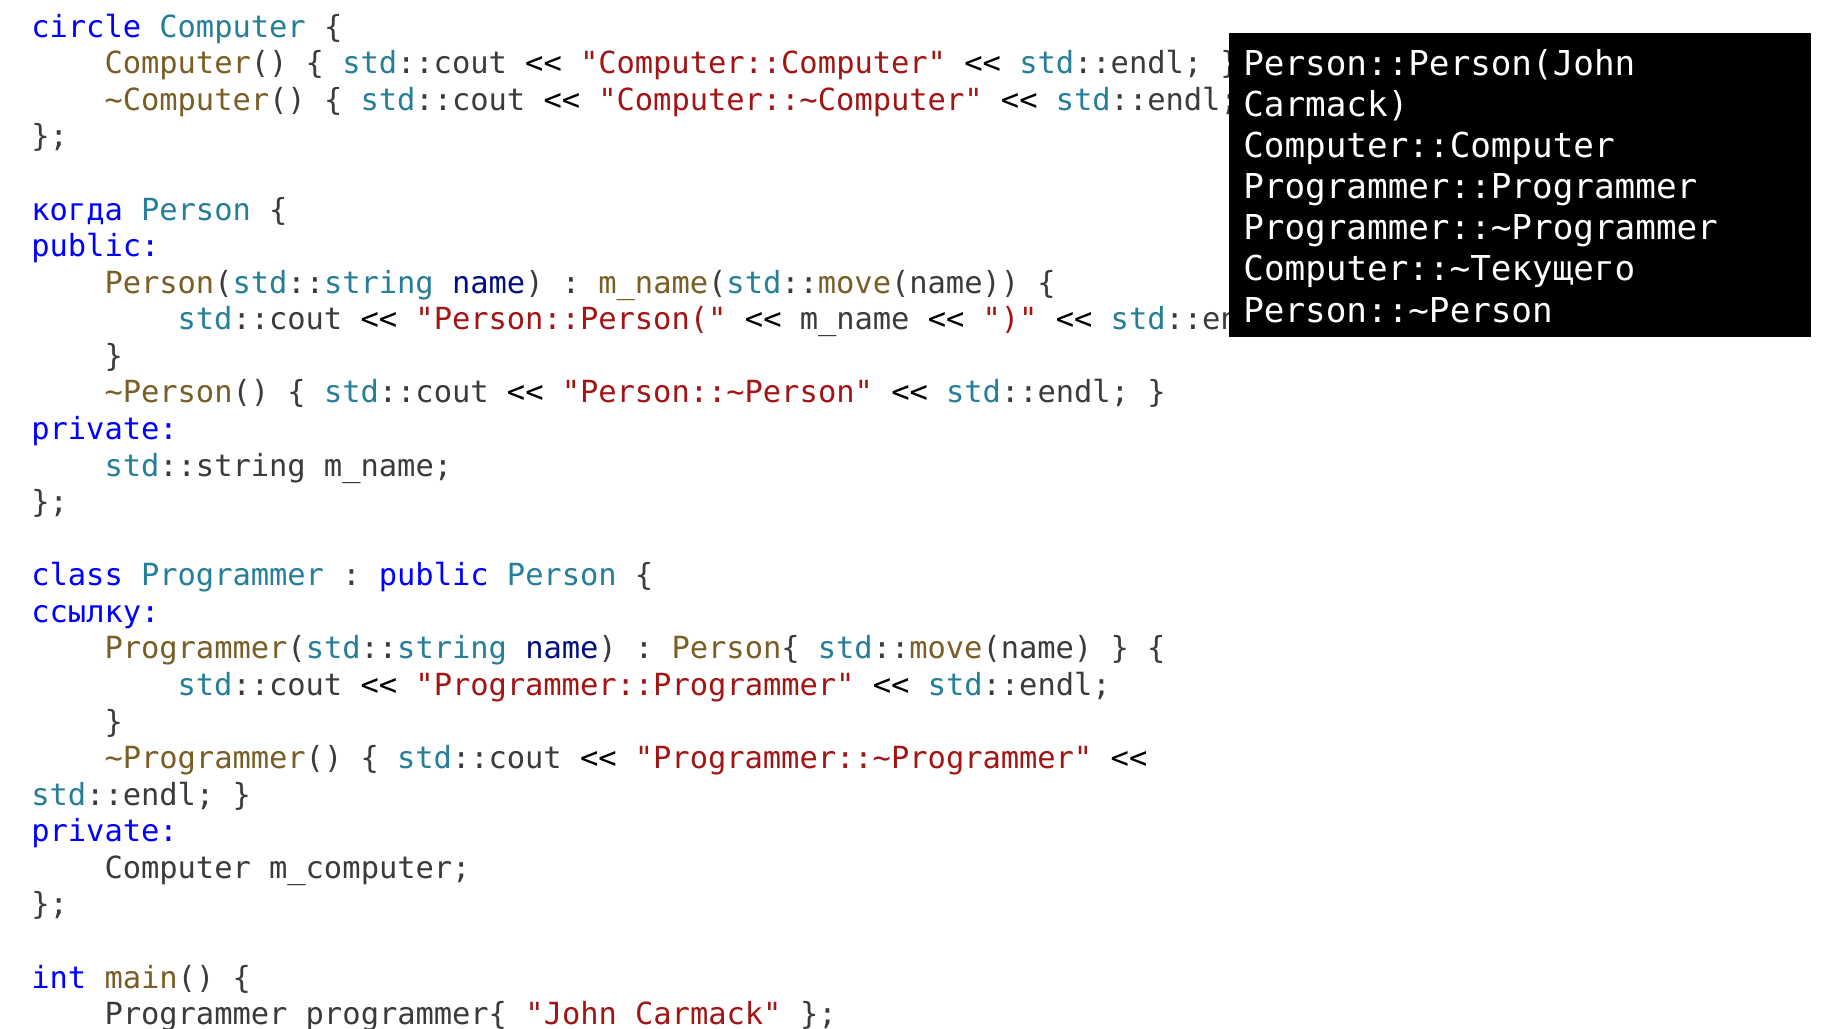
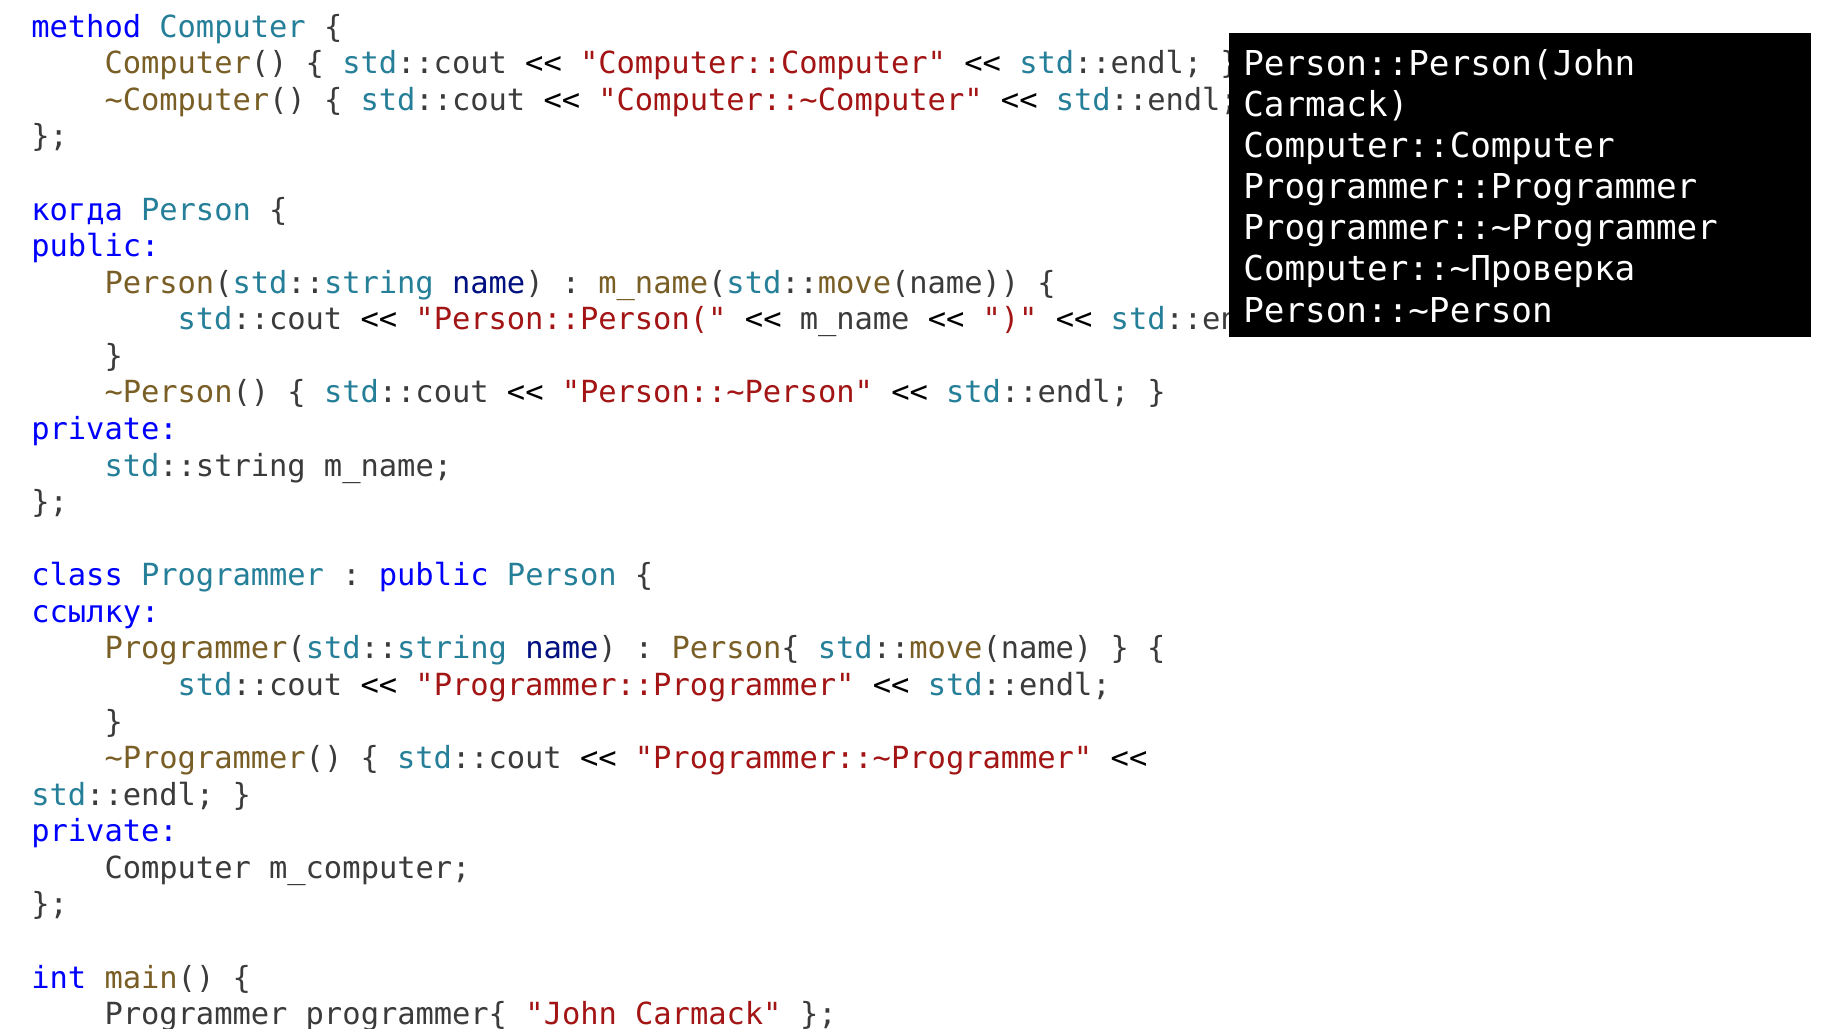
circle: circle -> method
Computer::~Текущего: Computer::~Текущего -> Computer::~Проверка
